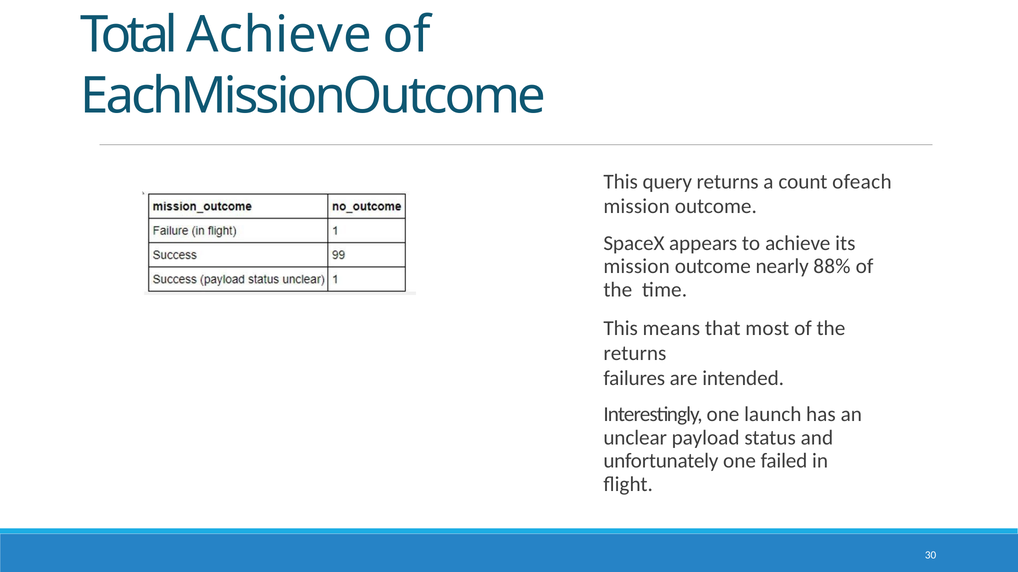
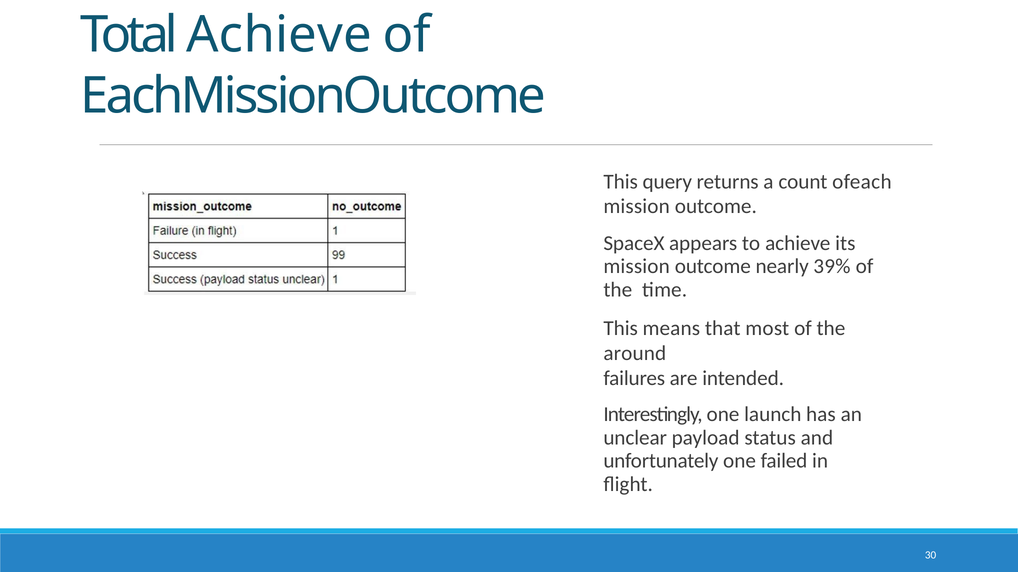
88%: 88% -> 39%
returns at (635, 353): returns -> around
